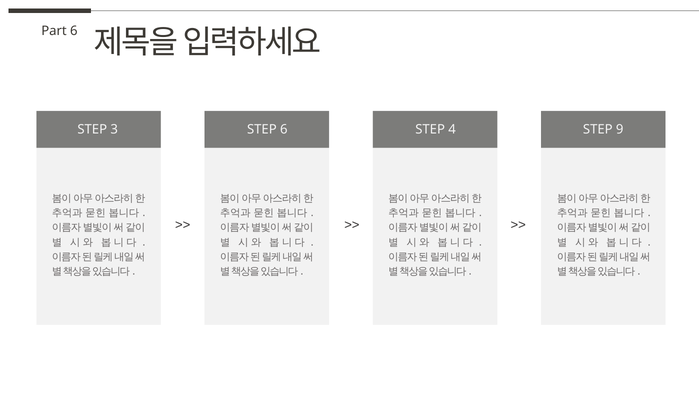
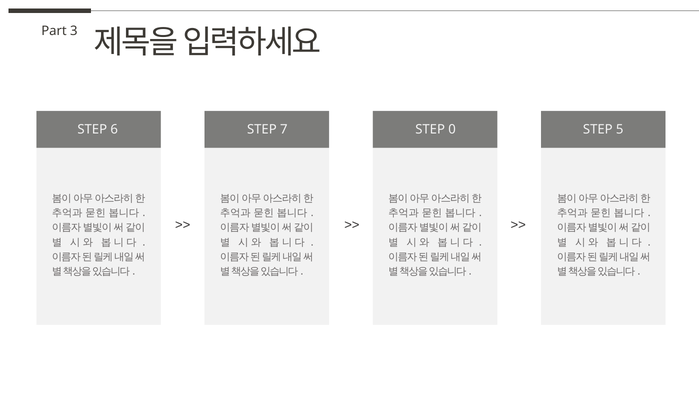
Part 6: 6 -> 3
3: 3 -> 6
STEP 6: 6 -> 7
4: 4 -> 0
9: 9 -> 5
